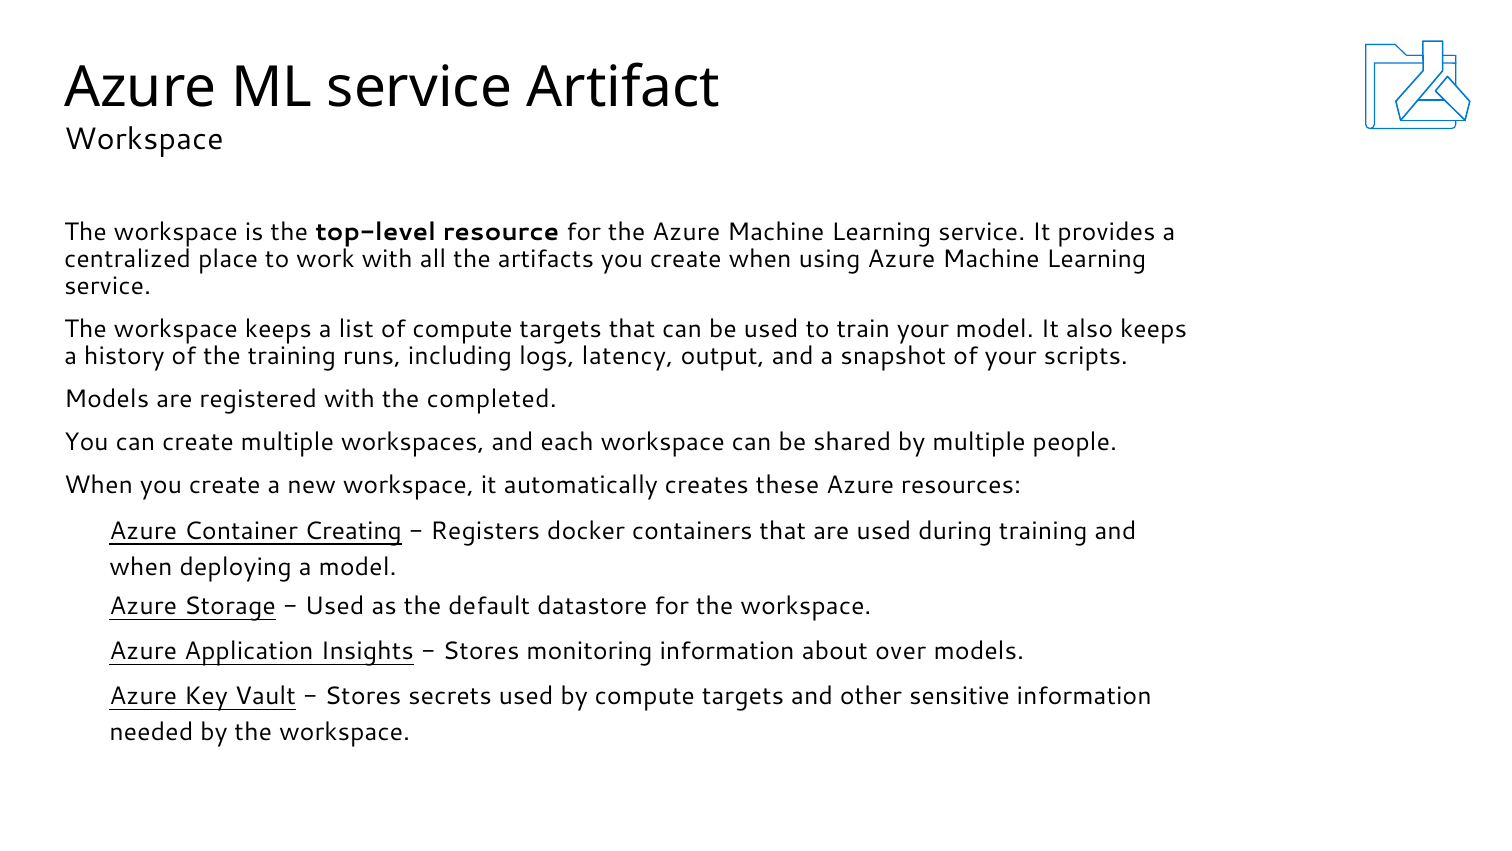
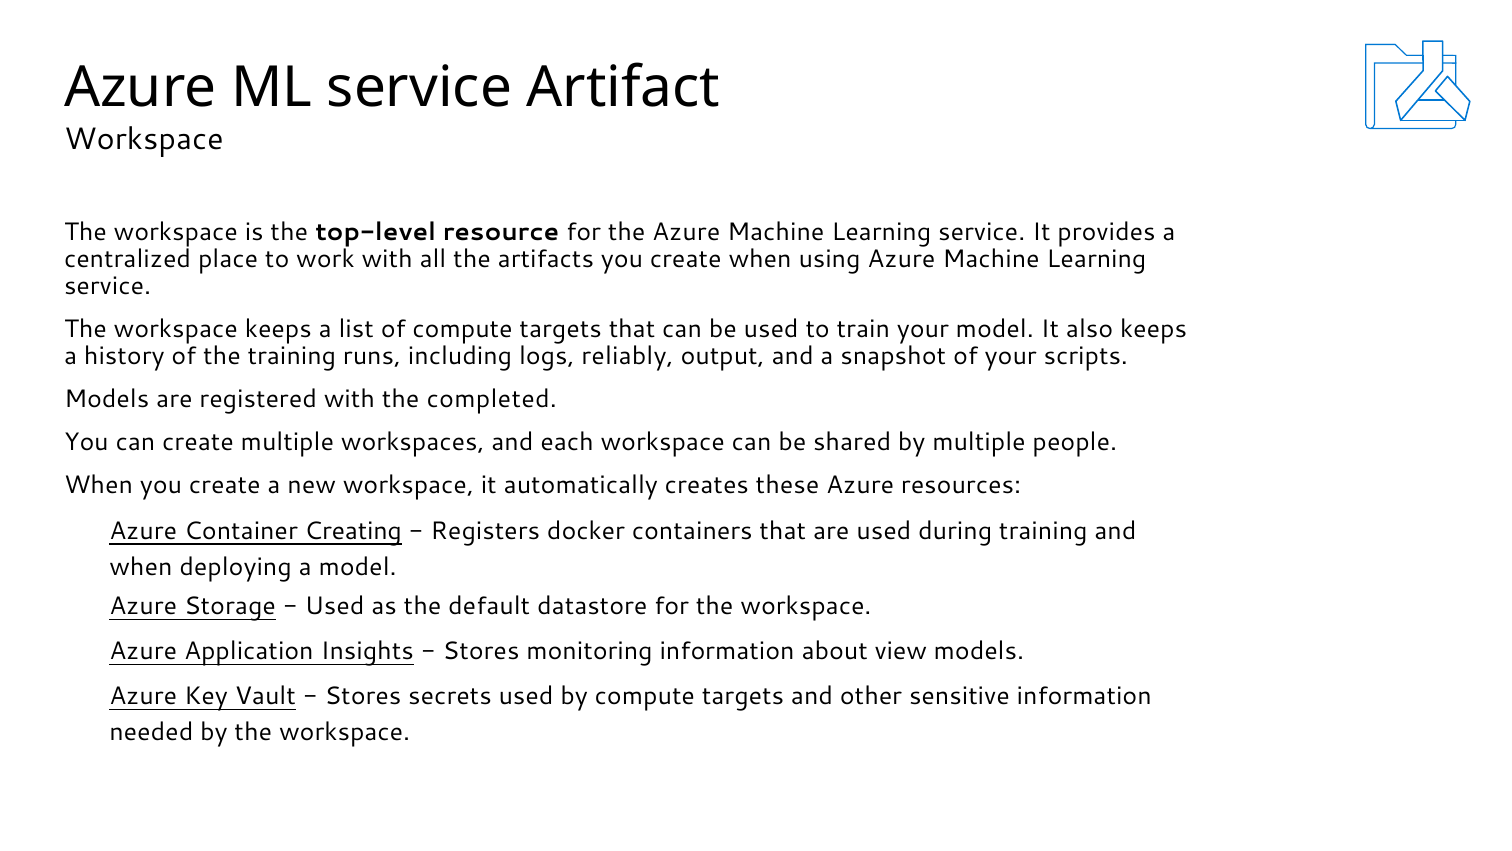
latency: latency -> reliably
over: over -> view
